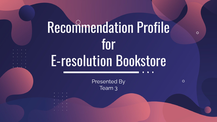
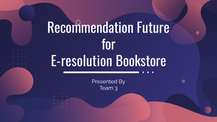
Profile: Profile -> Future
